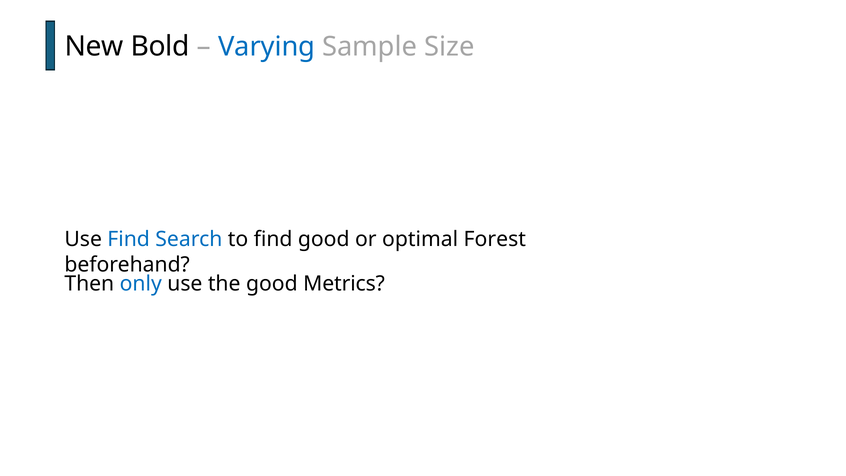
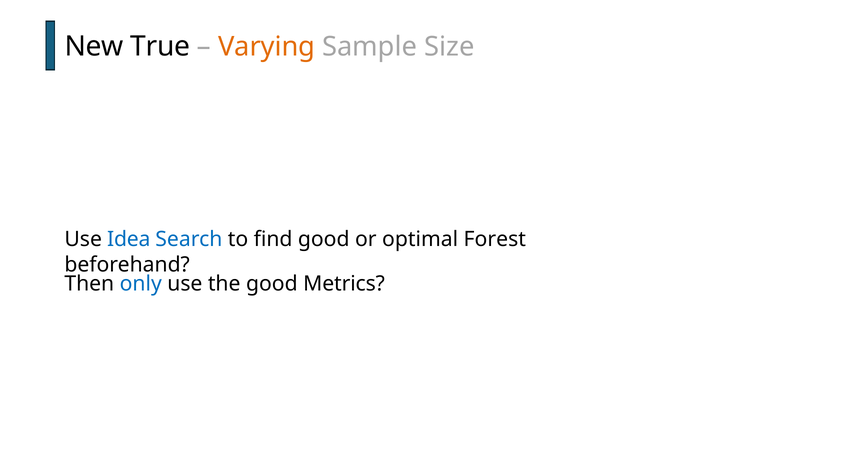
Bold: Bold -> True
Varying colour: blue -> orange
Use Find: Find -> Idea
